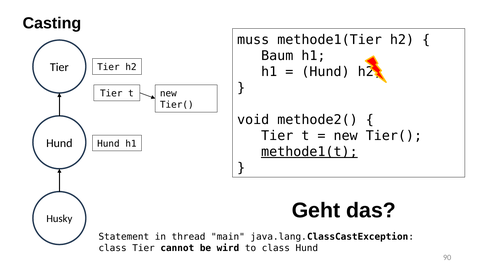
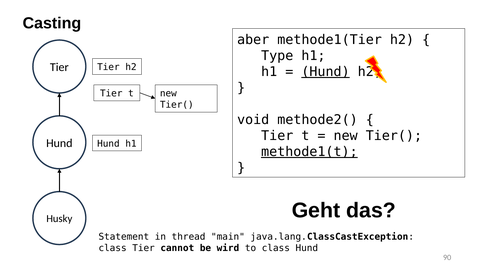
muss: muss -> aber
Baum: Baum -> Type
Hund at (325, 72) underline: none -> present
